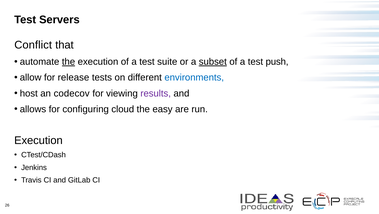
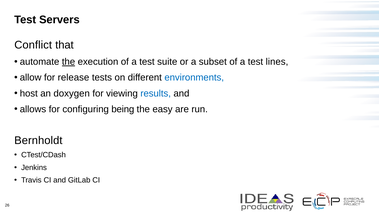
subset underline: present -> none
push: push -> lines
codecov: codecov -> doxygen
results colour: purple -> blue
cloud: cloud -> being
Execution at (38, 140): Execution -> Bernholdt
